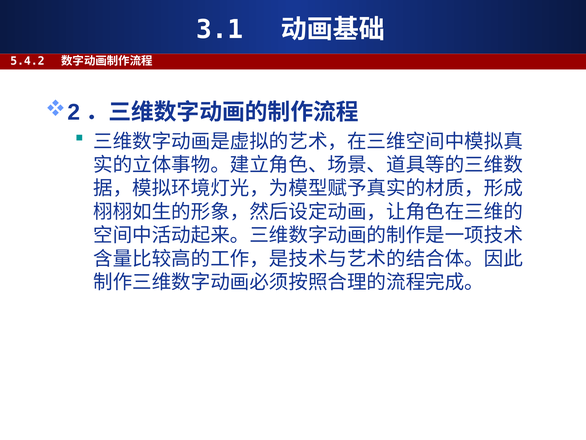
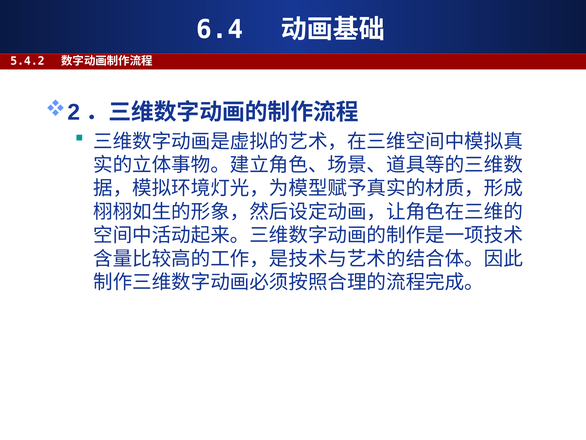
3.1: 3.1 -> 6.4
